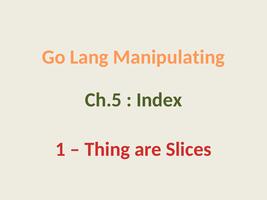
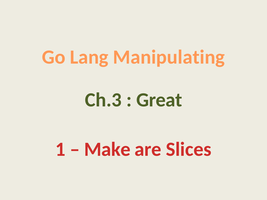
Ch.5: Ch.5 -> Ch.3
Index: Index -> Great
Thing: Thing -> Make
